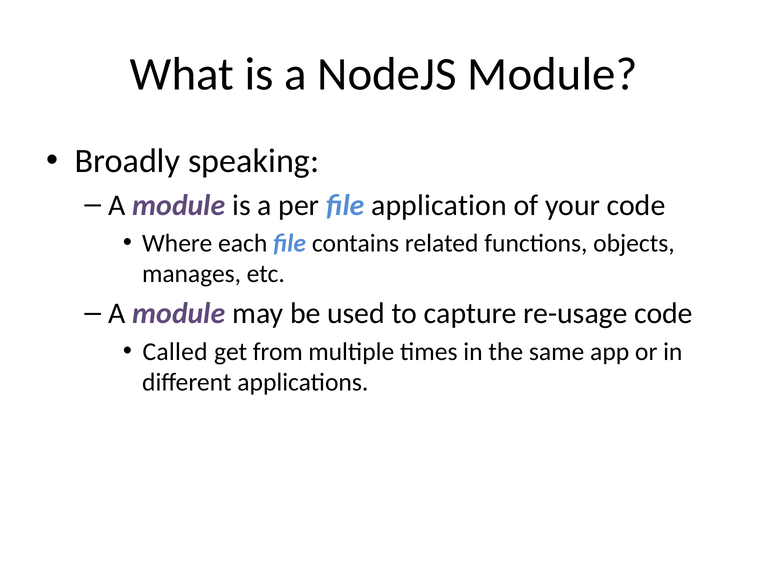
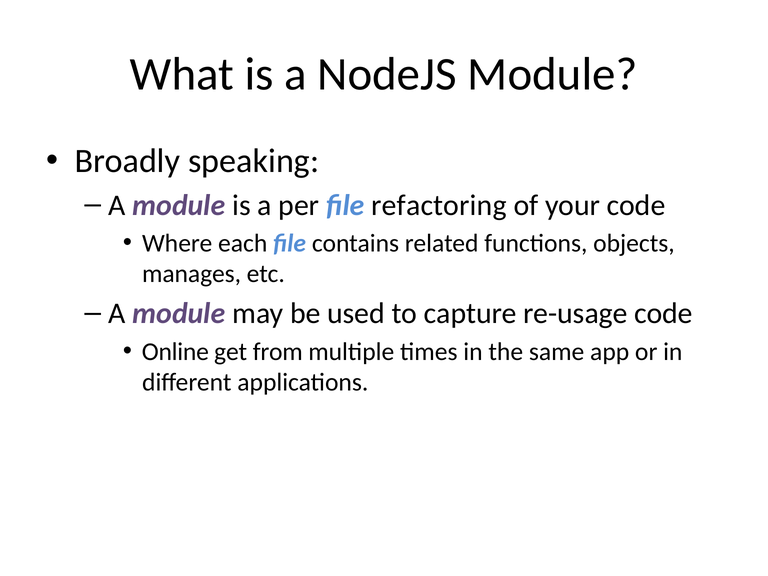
application: application -> refactoring
Called: Called -> Online
